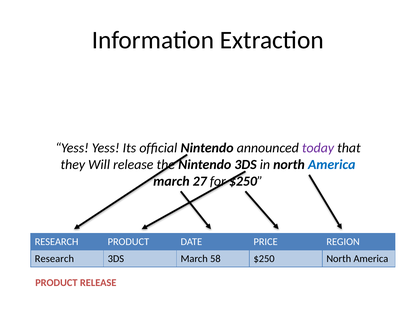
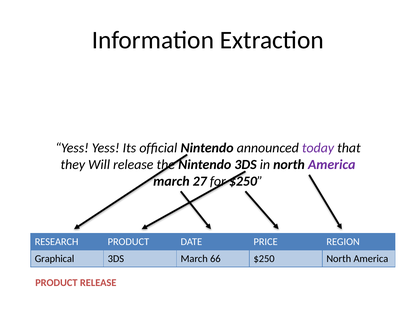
America at (332, 165) colour: blue -> purple
Research at (54, 259): Research -> Graphical
58: 58 -> 66
